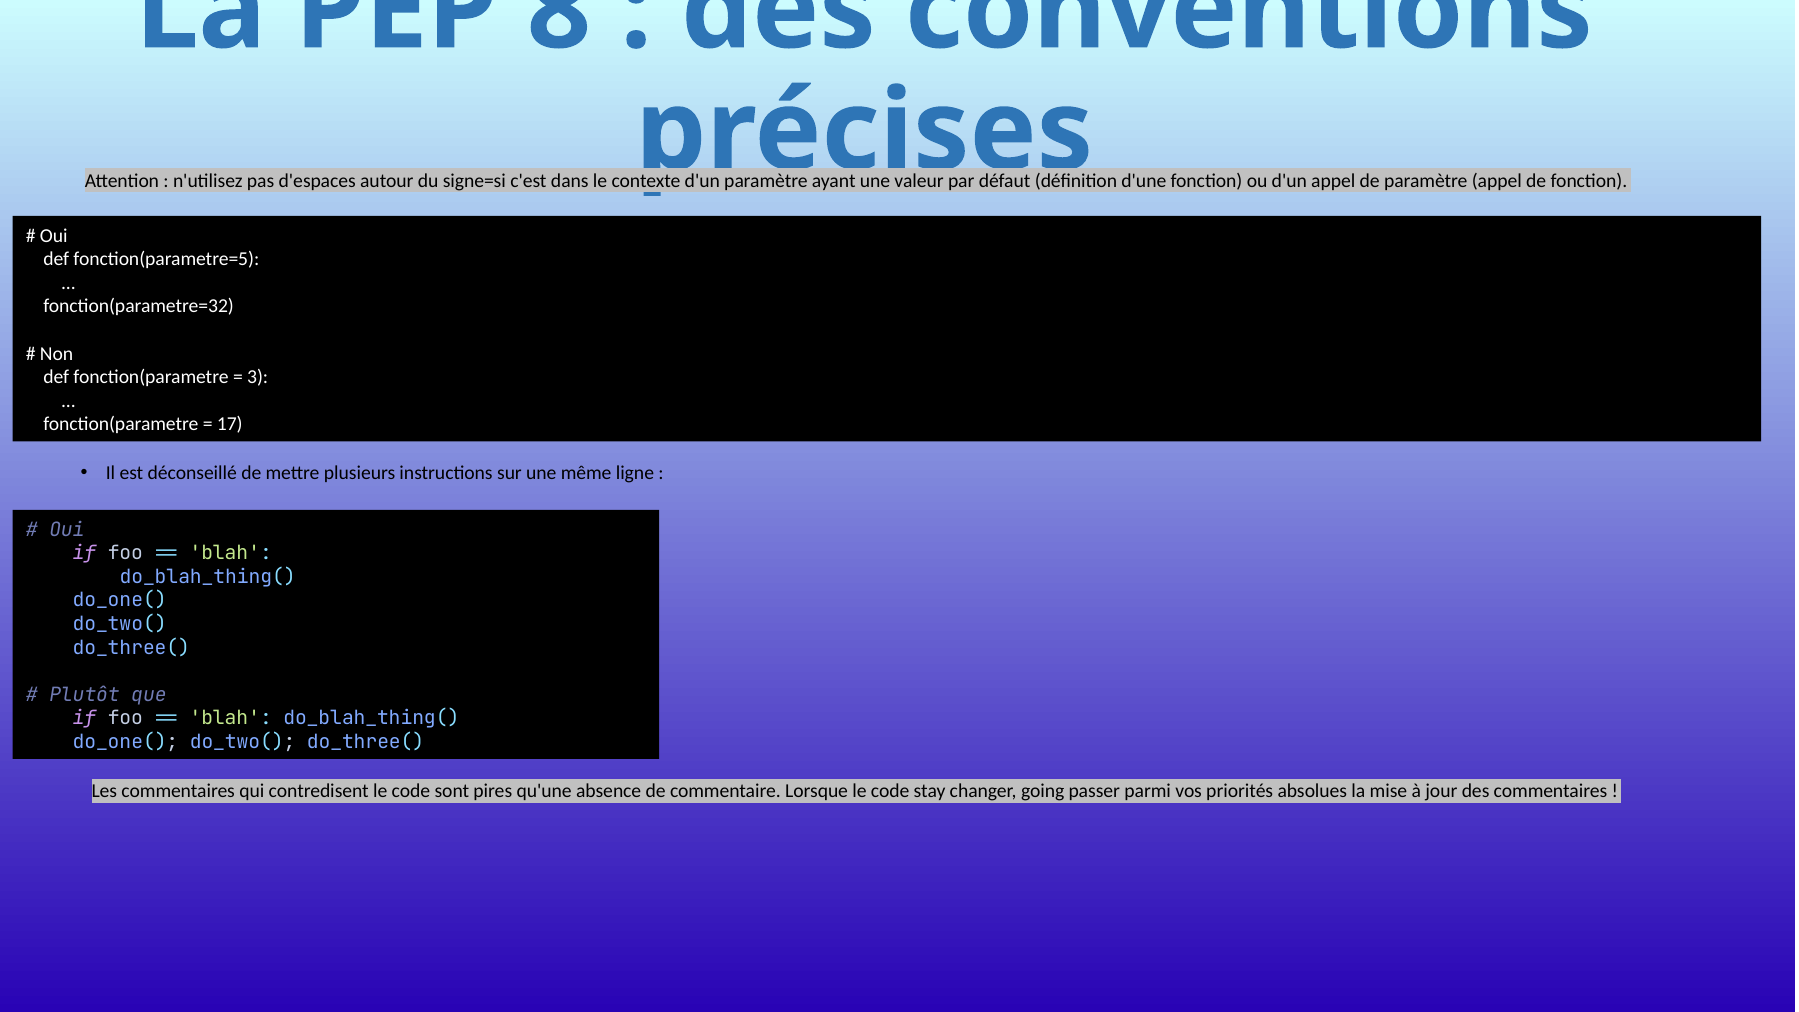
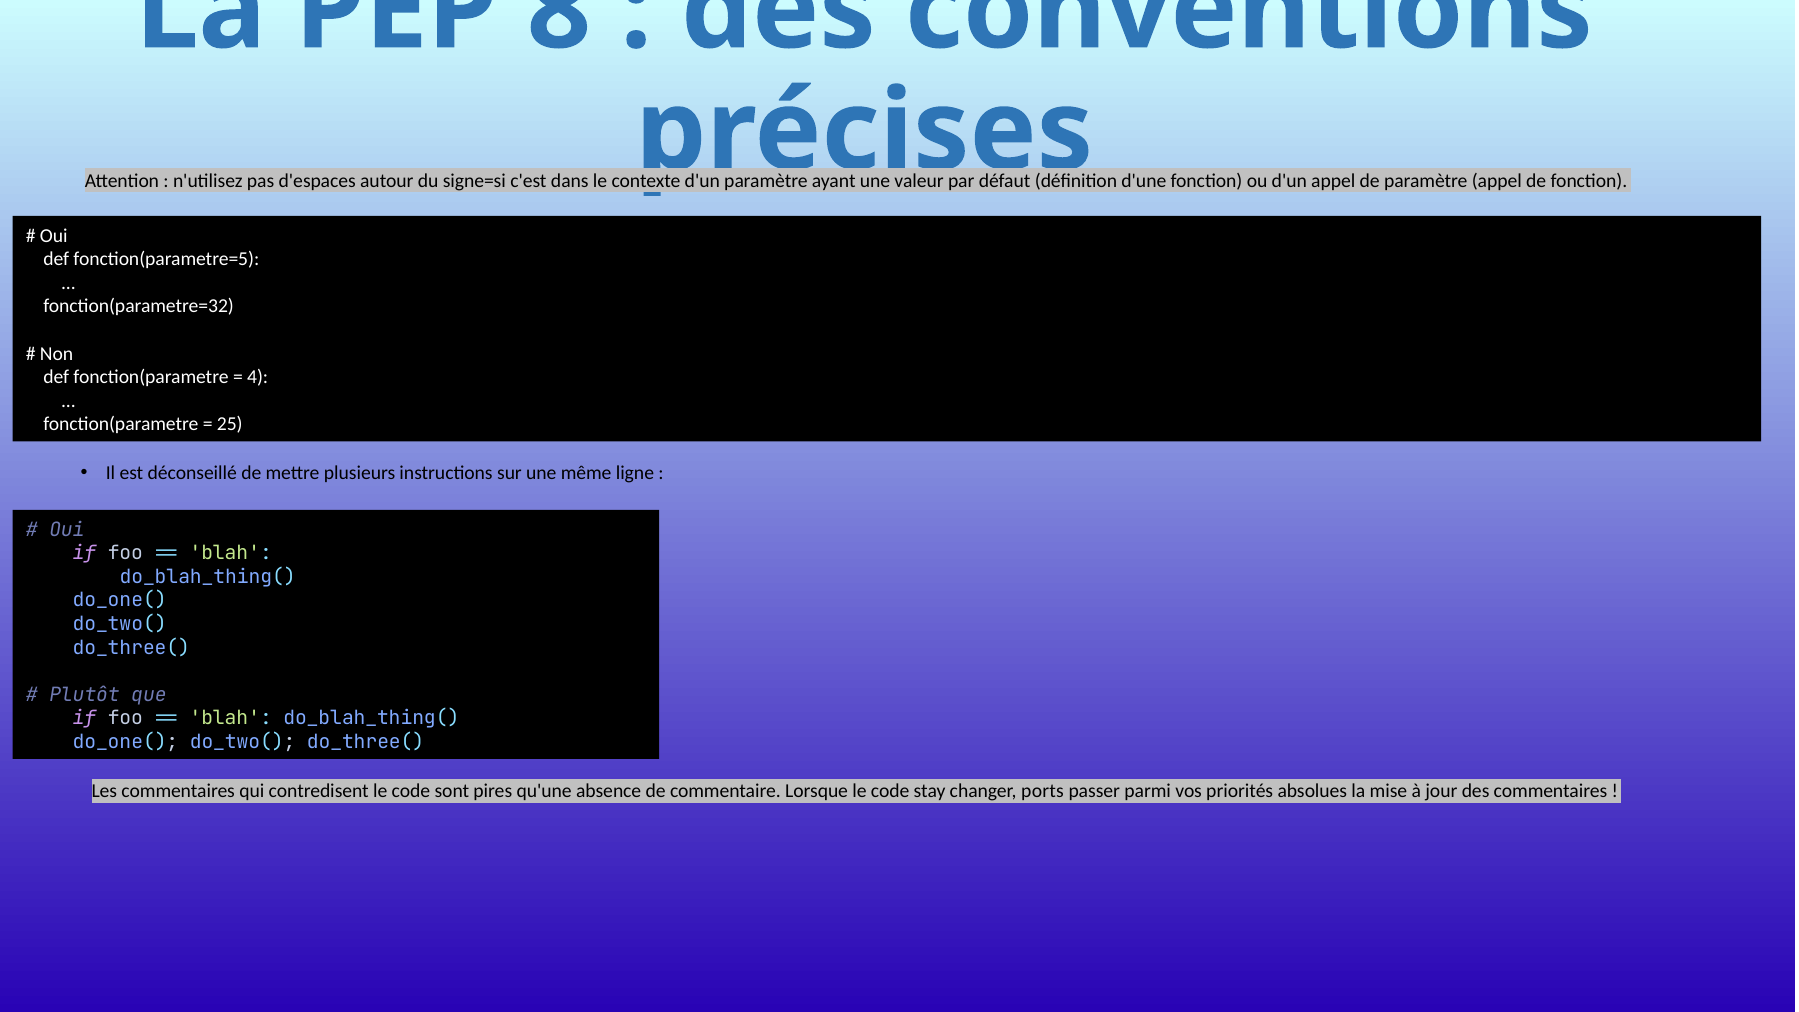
3: 3 -> 4
17: 17 -> 25
going: going -> ports
